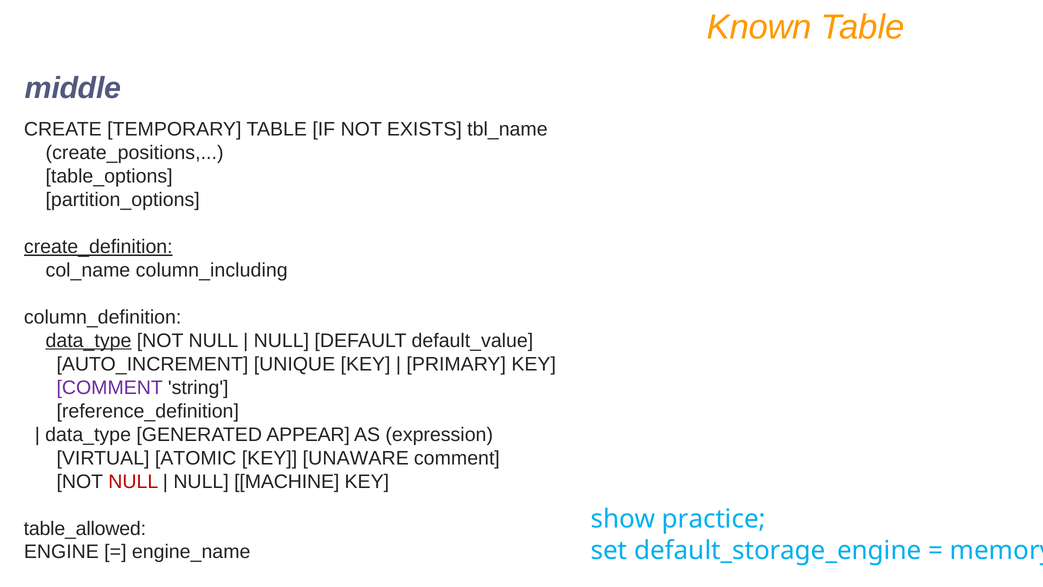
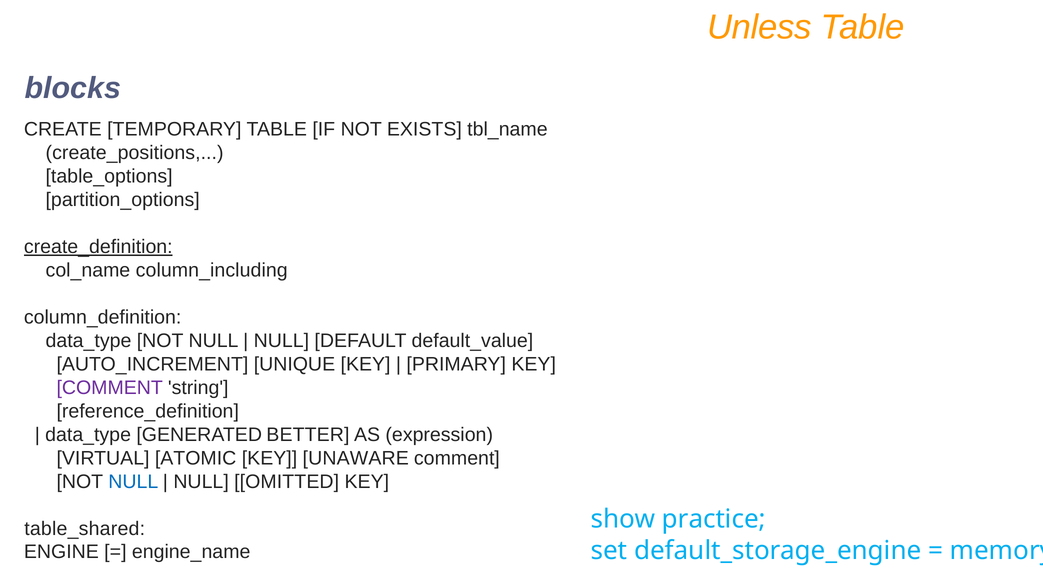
Known: Known -> Unless
middle: middle -> blocks
data_type at (89, 341) underline: present -> none
APPEAR: APPEAR -> BETTER
NULL at (133, 481) colour: red -> blue
MACHINE: MACHINE -> OMITTED
table_allowed: table_allowed -> table_shared
